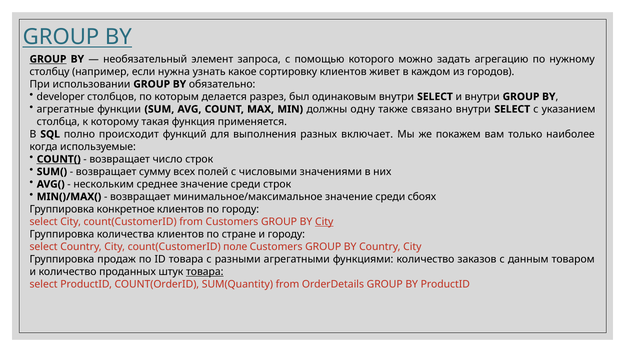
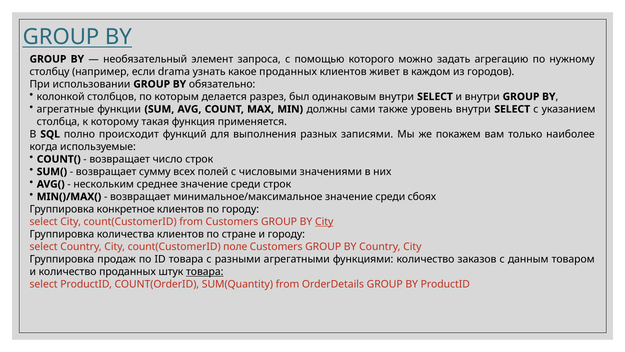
GROUP at (48, 59) underline: present -> none
нужна: нужна -> drama
какое сортировку: сортировку -> проданных
developer: developer -> колонкой
одну: одну -> сами
связано: связано -> уровень
включает: включает -> записями
COUNT( underline: present -> none
